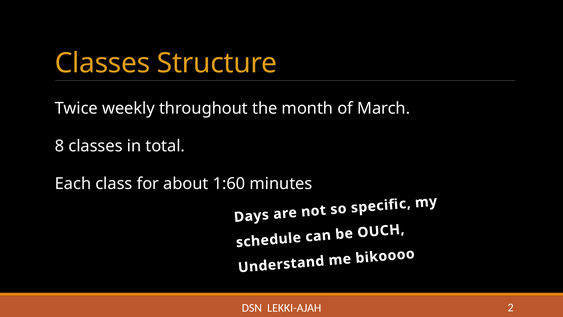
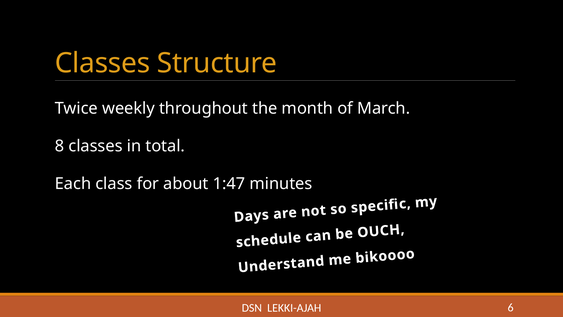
1:60: 1:60 -> 1:47
2: 2 -> 6
